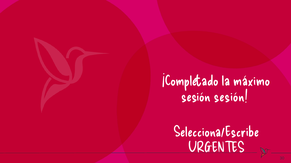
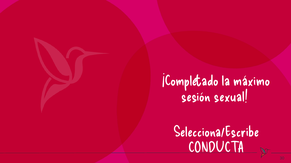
sesión sesión: sesión -> sexual
URGENTES: URGENTES -> CONDUCTA
